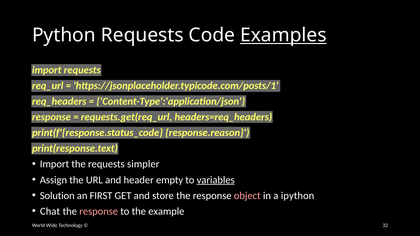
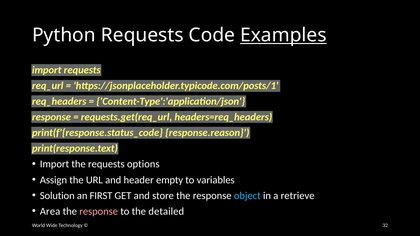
simpler: simpler -> options
variables underline: present -> none
object colour: pink -> light blue
ipython: ipython -> retrieve
Chat: Chat -> Area
example: example -> detailed
